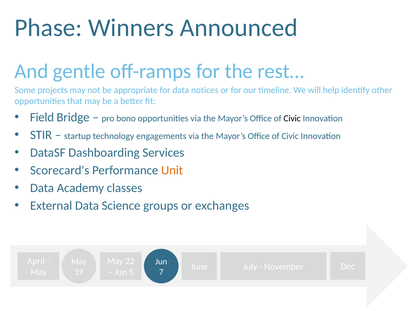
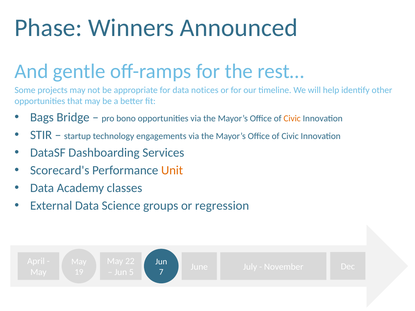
Field: Field -> Bags
Civic at (292, 118) colour: black -> orange
exchanges: exchanges -> regression
